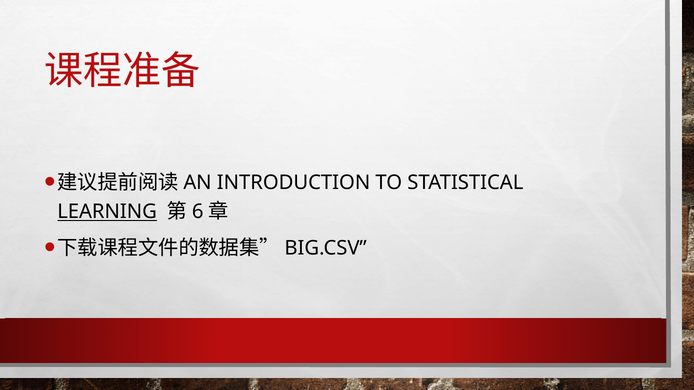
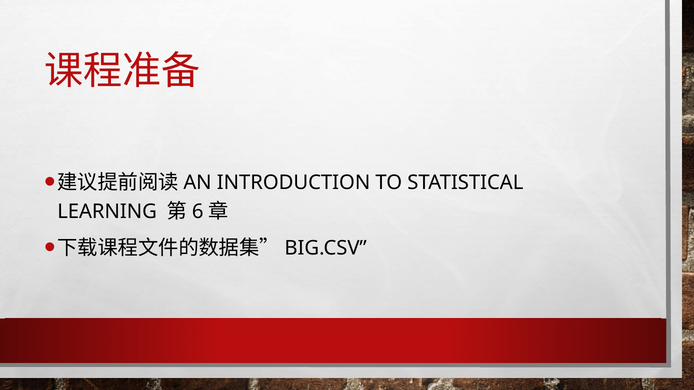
LEARNING underline: present -> none
